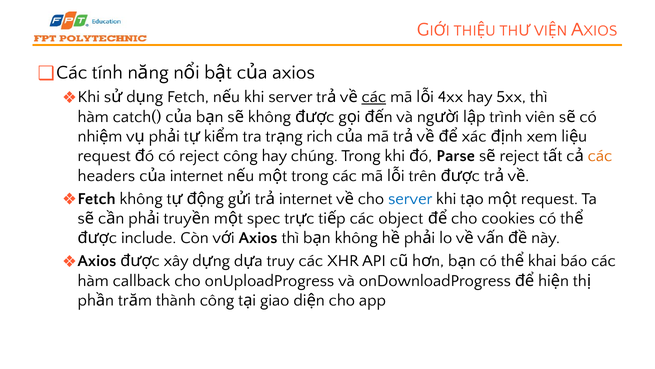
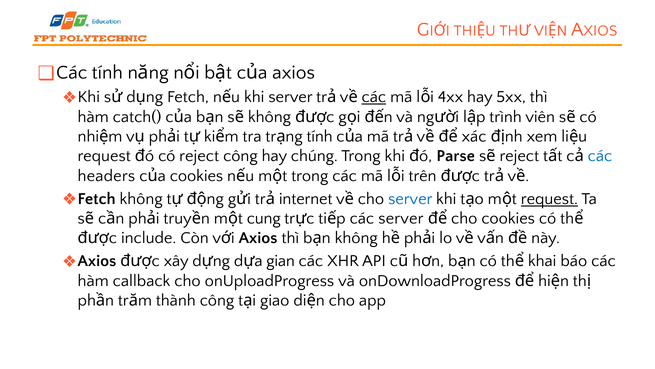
rich at (319, 136): rich -> tính
các at (600, 156) colour: orange -> blue
internet at (197, 176): internet -> cookies
request at (549, 198) underline: none -> present
spec: spec -> cung
các object: object -> server
truy at (281, 261): truy -> gian
